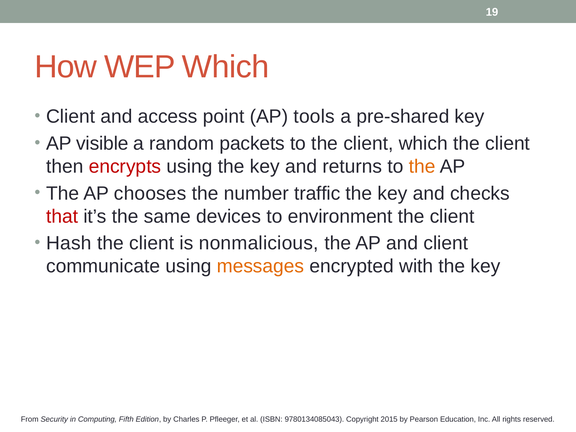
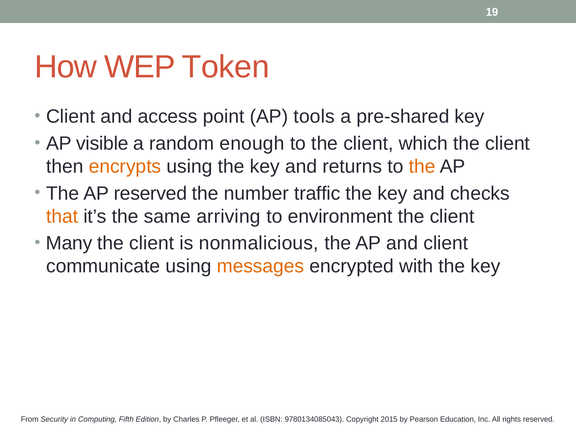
WEP Which: Which -> Token
packets: packets -> enough
encrypts colour: red -> orange
AP chooses: chooses -> reserved
that colour: red -> orange
devices: devices -> arriving
Hash: Hash -> Many
